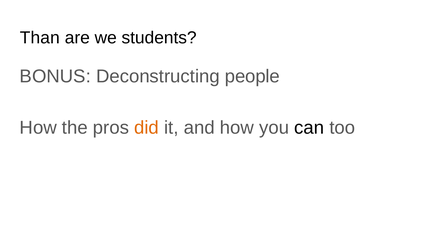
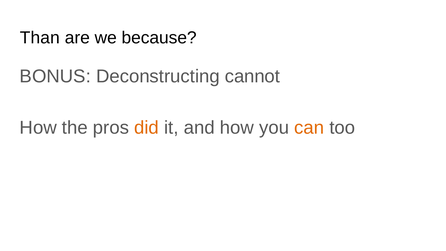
students: students -> because
people: people -> cannot
can colour: black -> orange
